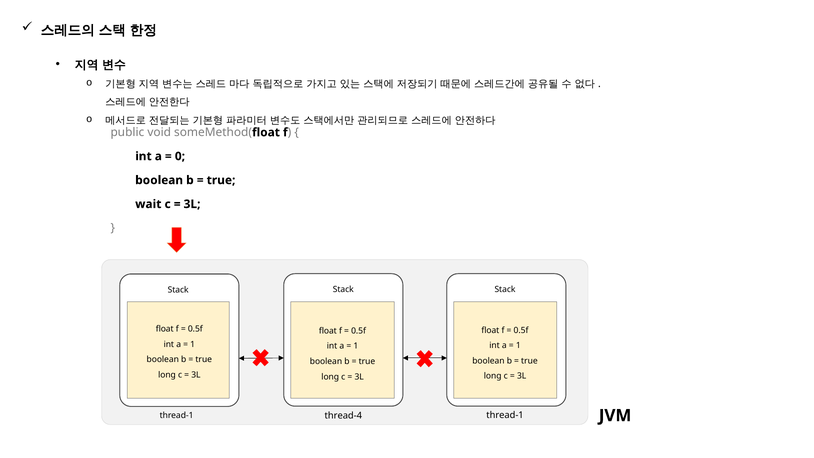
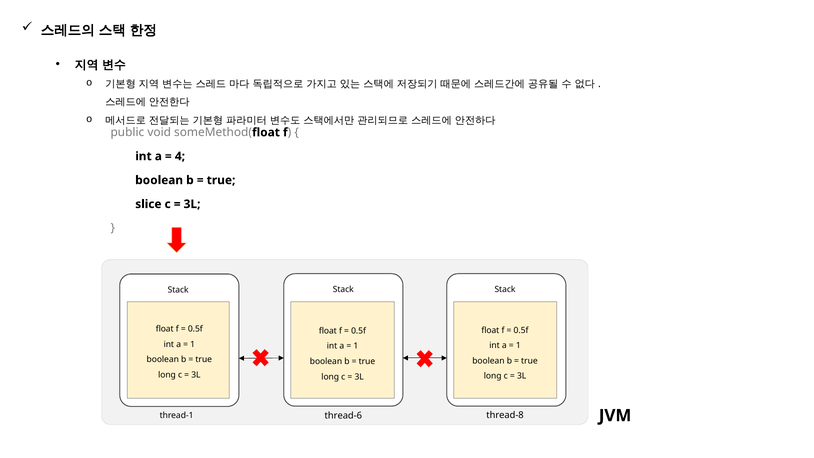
0: 0 -> 4
wait: wait -> slice
thread-1 at (505, 415): thread-1 -> thread-8
thread-4: thread-4 -> thread-6
